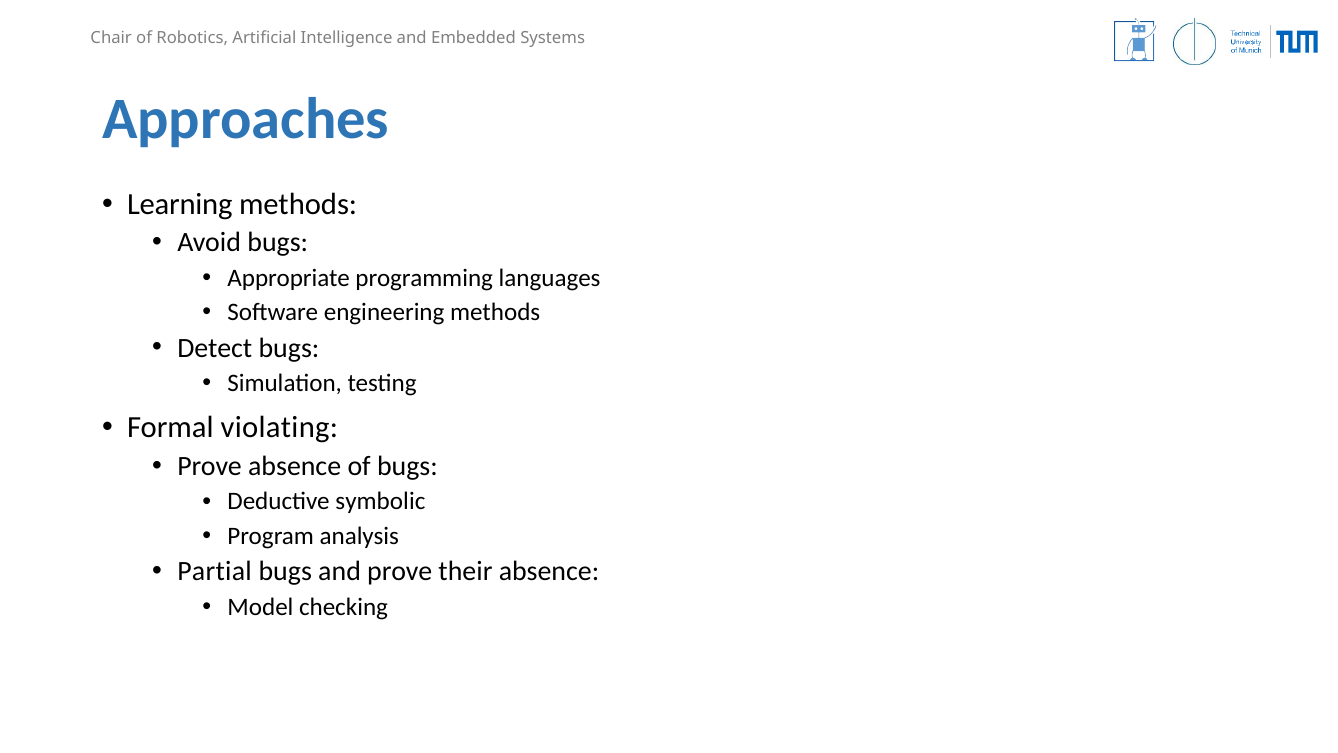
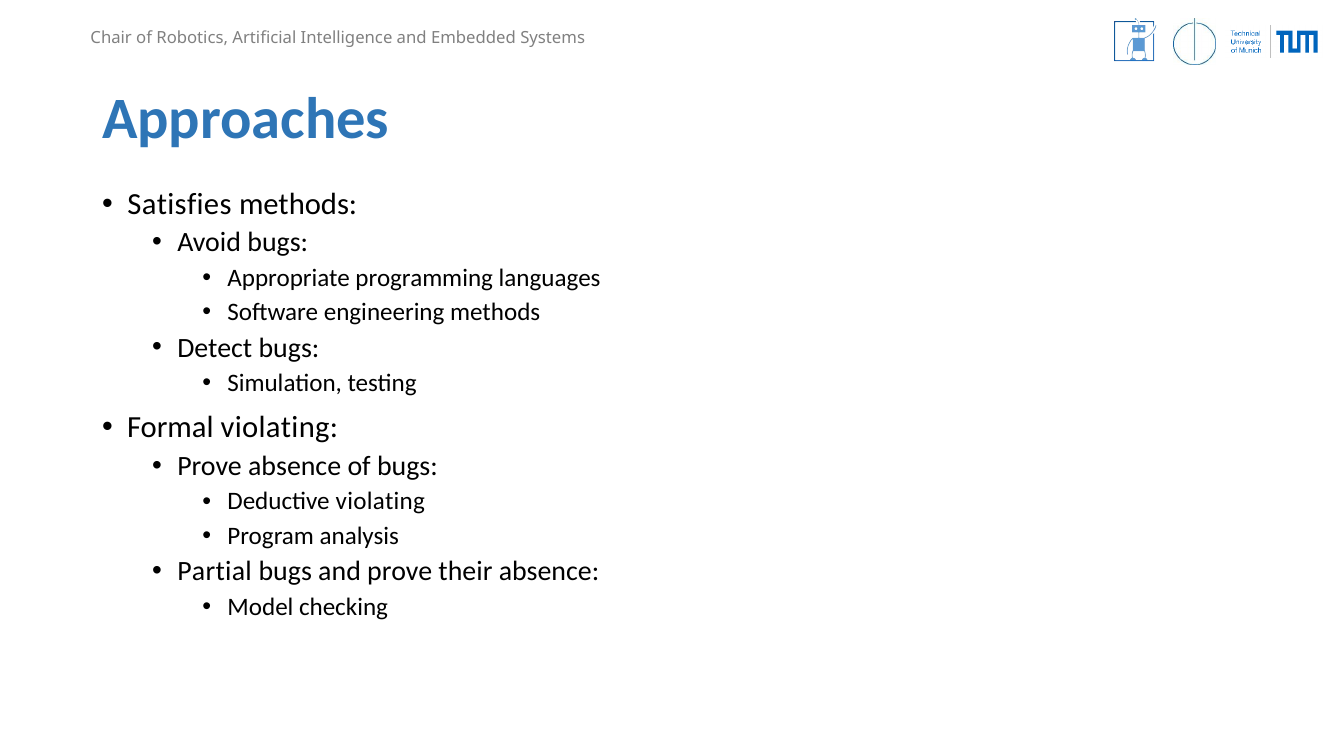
Learning: Learning -> Satisfies
Deductive symbolic: symbolic -> violating
